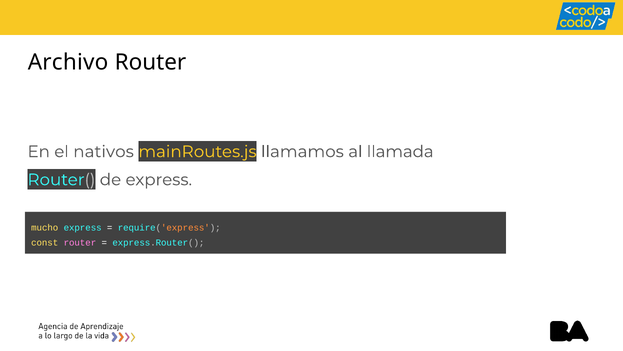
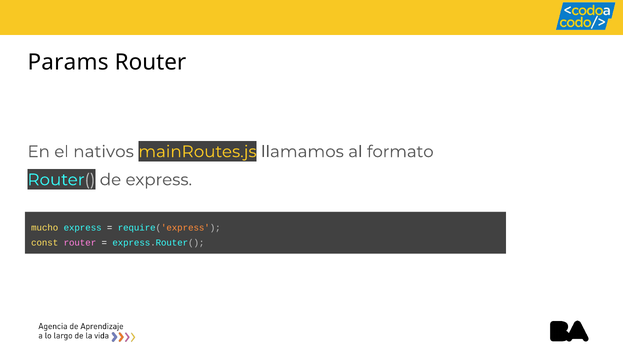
Archivo: Archivo -> Params
llamada: llamada -> formato
